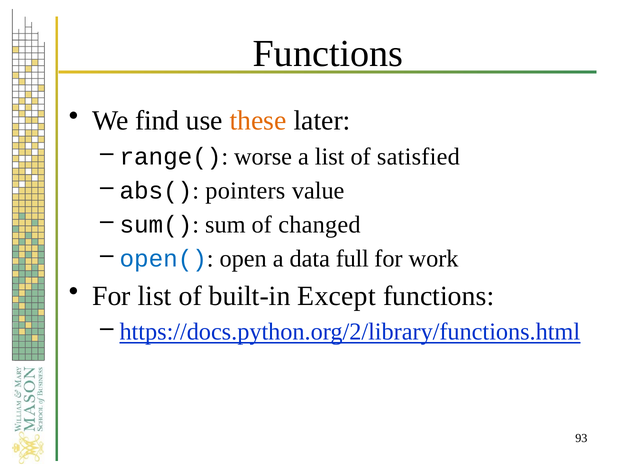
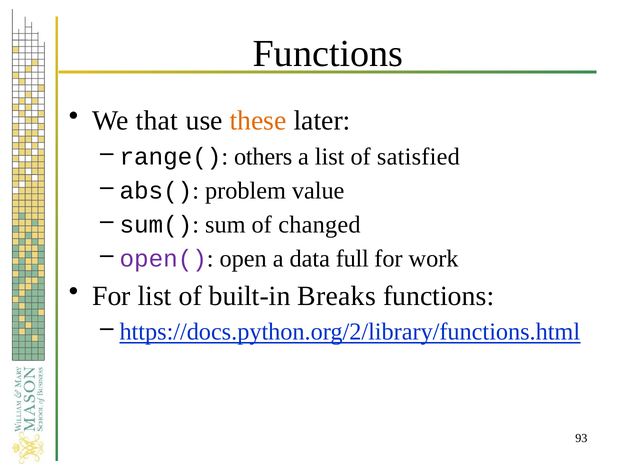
find: find -> that
worse: worse -> others
pointers: pointers -> problem
open( colour: blue -> purple
Except: Except -> Breaks
